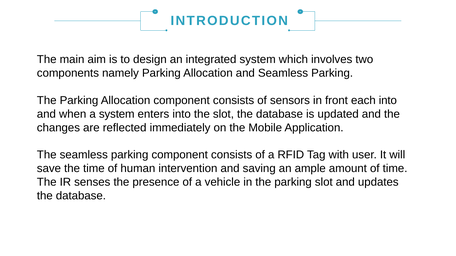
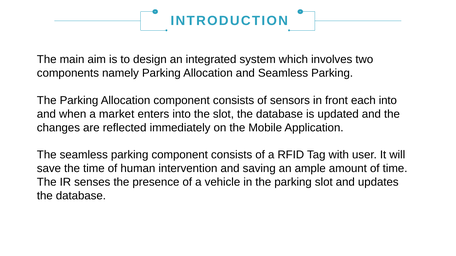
a system: system -> market
